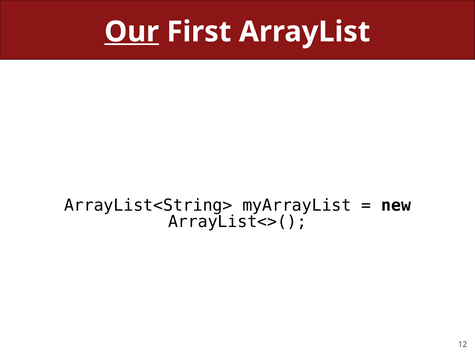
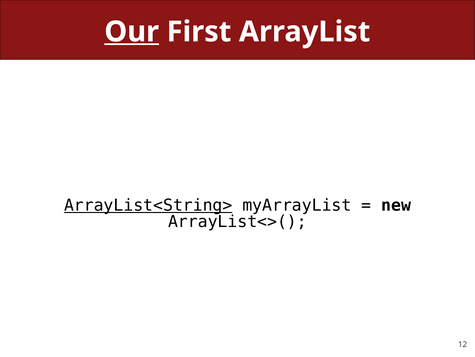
ArrayList<String> underline: none -> present
